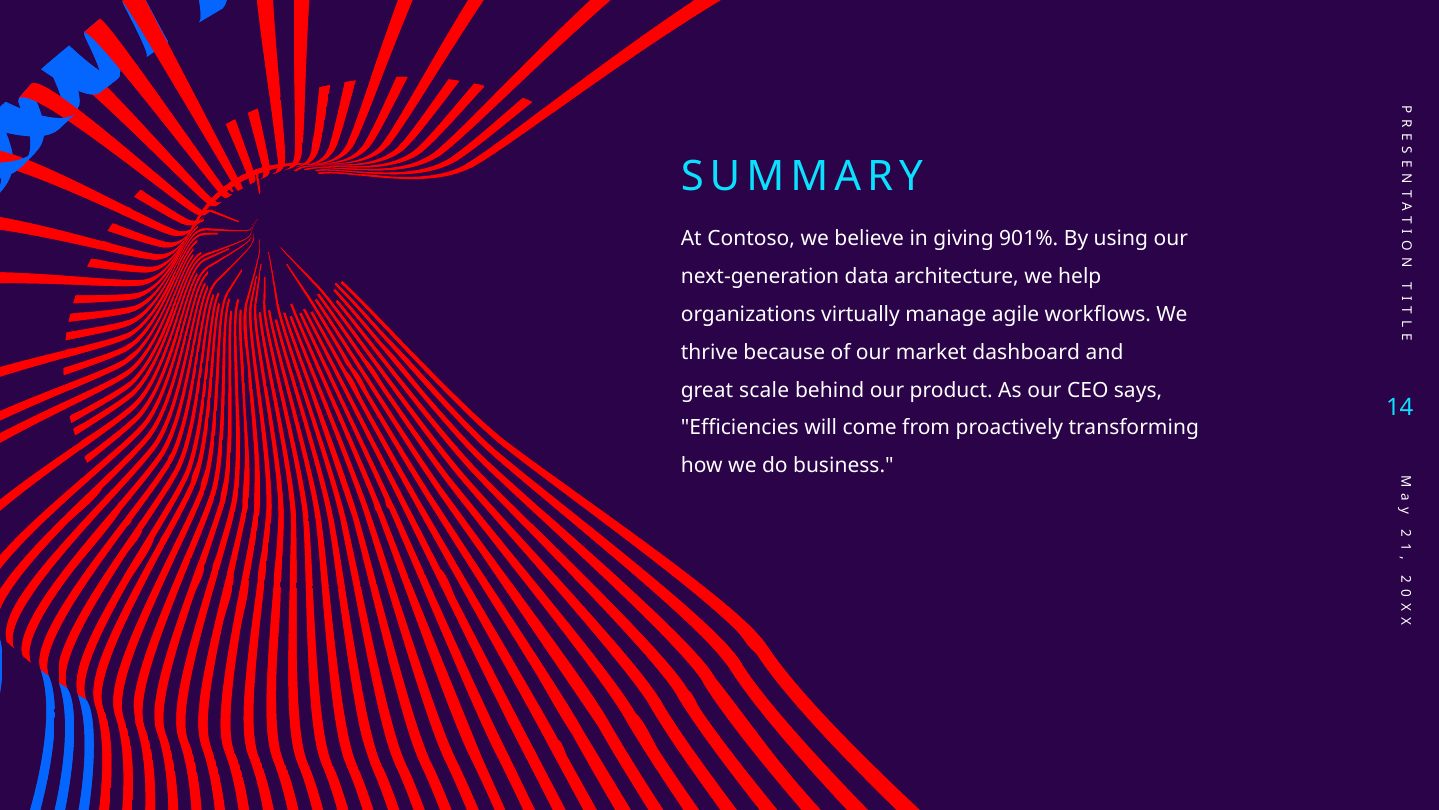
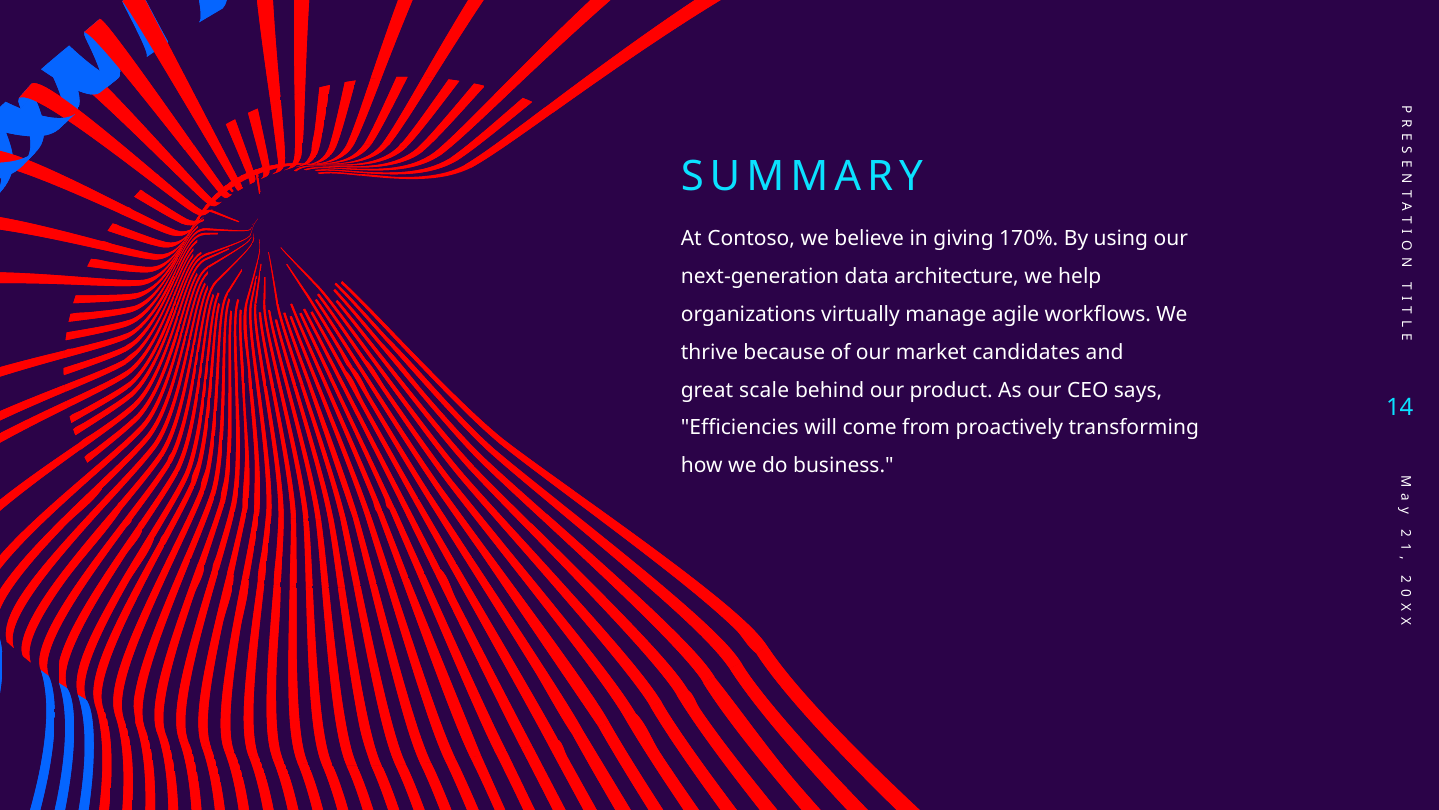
901%: 901% -> 170%
dashboard: dashboard -> candidates
